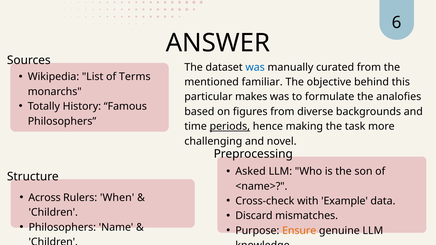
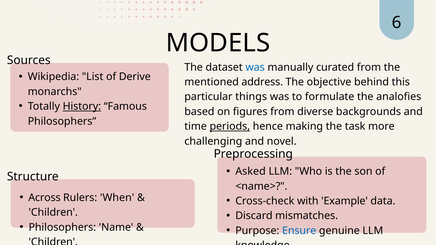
ANSWER: ANSWER -> MODELS
Terms: Terms -> Derive
familiar: familiar -> address
makes: makes -> things
History underline: none -> present
Ensure colour: orange -> blue
